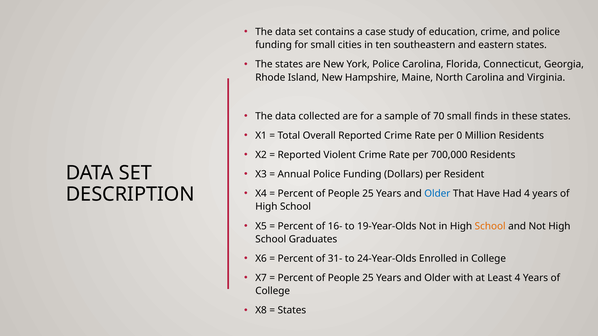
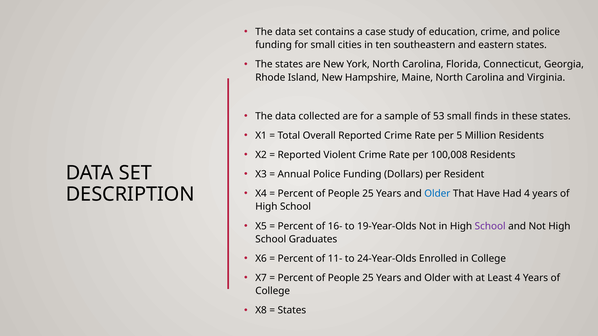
York Police: Police -> North
70: 70 -> 53
0: 0 -> 5
700,000: 700,000 -> 100,008
School at (490, 226) colour: orange -> purple
31-: 31- -> 11-
